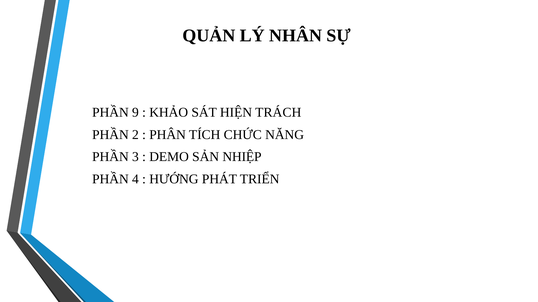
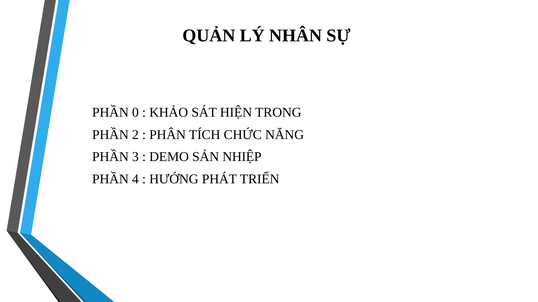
9: 9 -> 0
TRÁCH: TRÁCH -> TRONG
